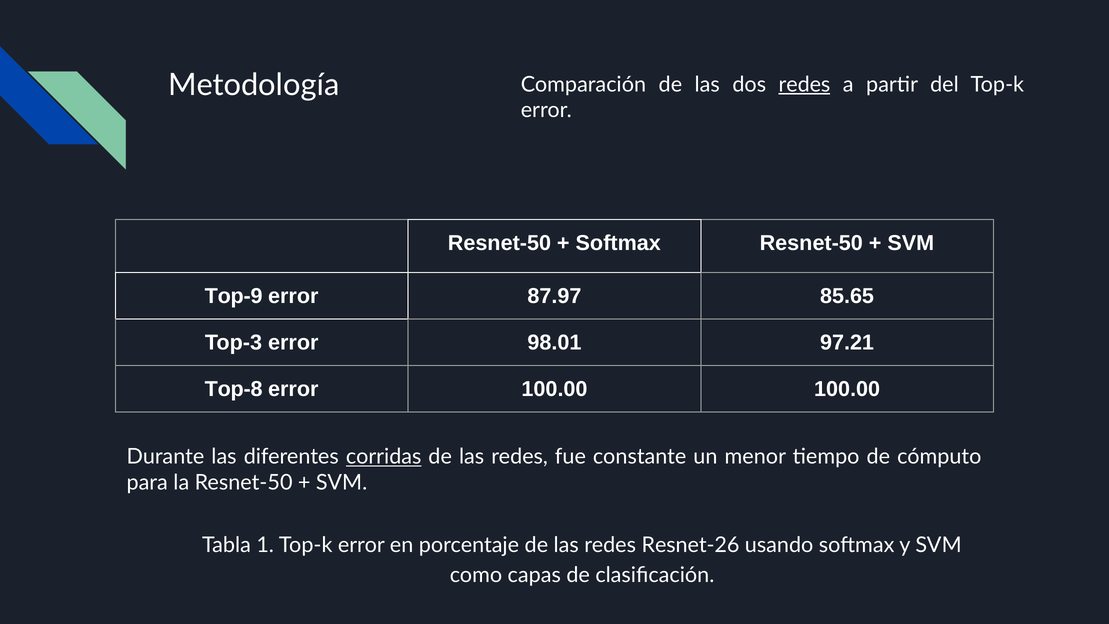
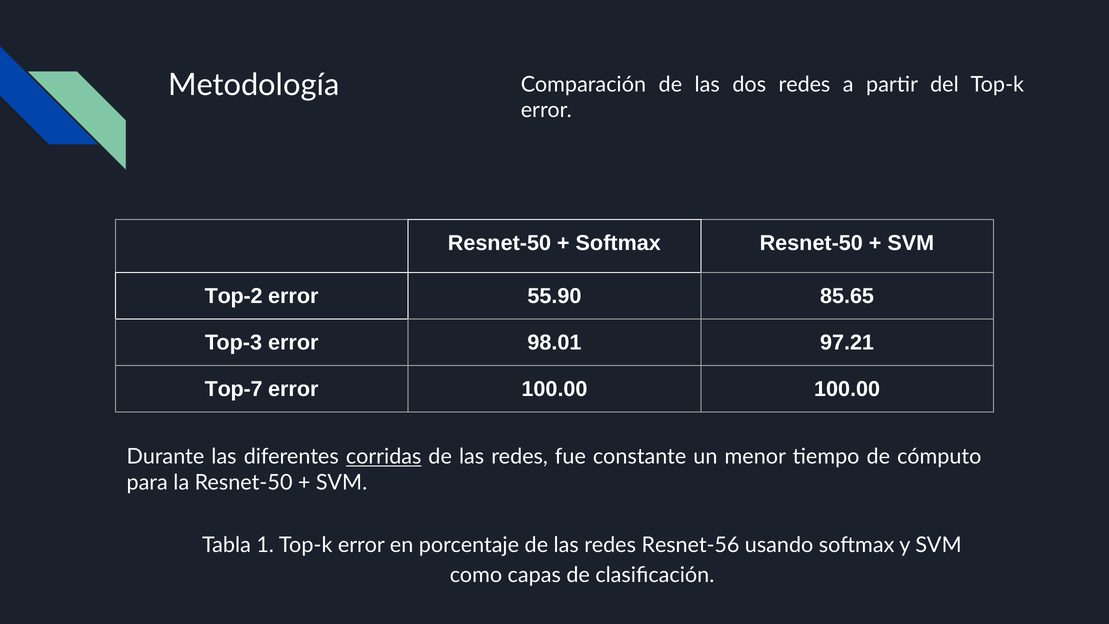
redes at (804, 84) underline: present -> none
Top-9: Top-9 -> Top-2
87.97: 87.97 -> 55.90
Top-8: Top-8 -> Top-7
Resnet-26: Resnet-26 -> Resnet-56
